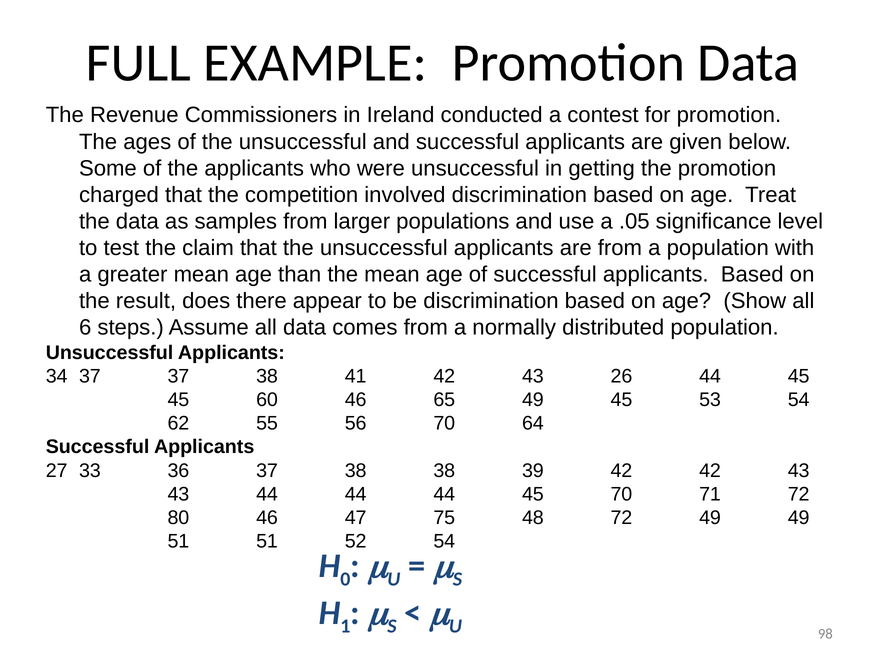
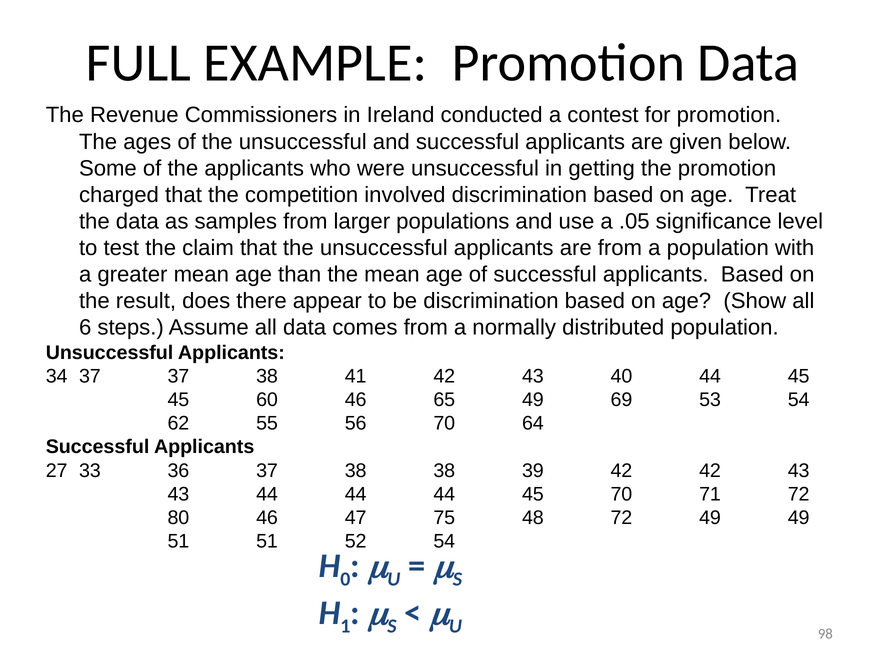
26: 26 -> 40
49 45: 45 -> 69
